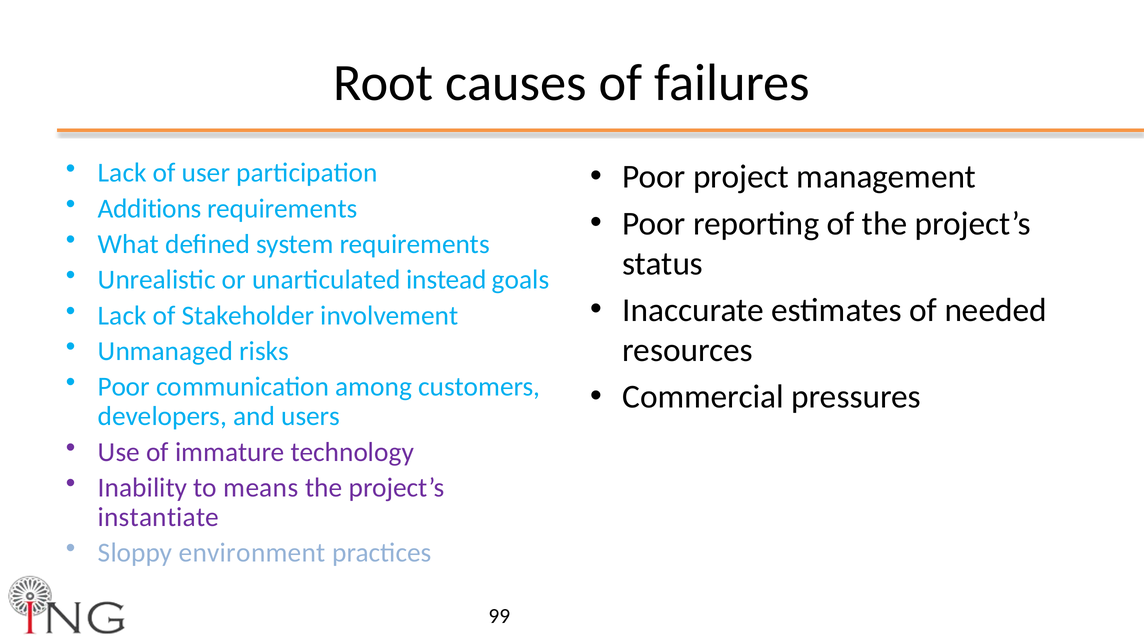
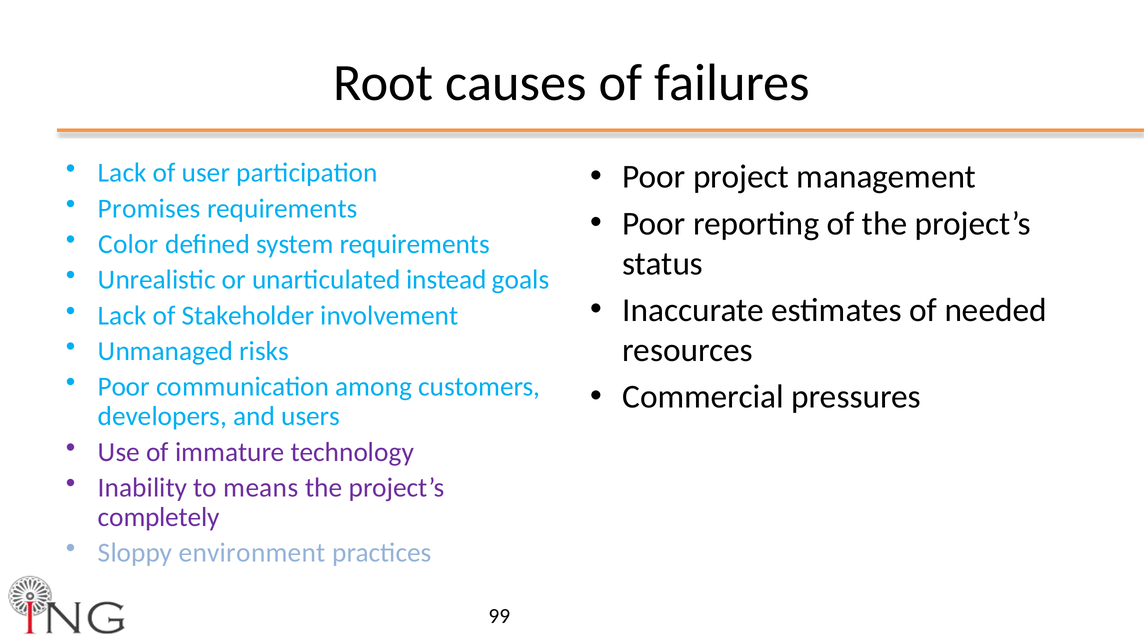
Additions: Additions -> Promises
What: What -> Color
instantiate: instantiate -> completely
